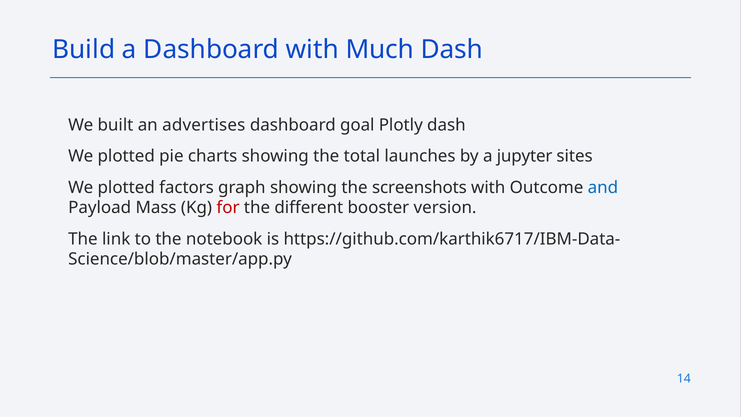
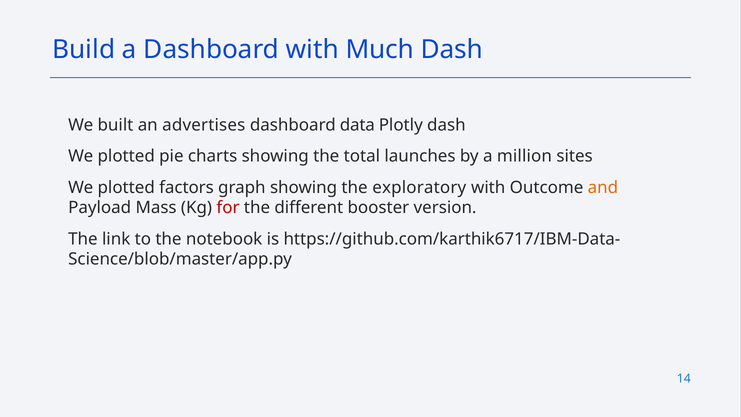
goal: goal -> data
jupyter: jupyter -> million
screenshots: screenshots -> exploratory
and colour: blue -> orange
